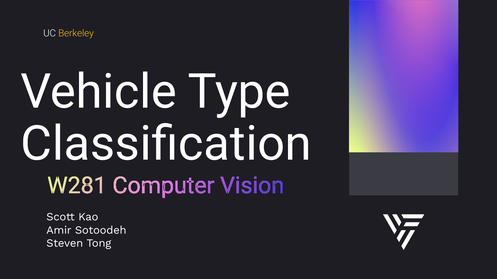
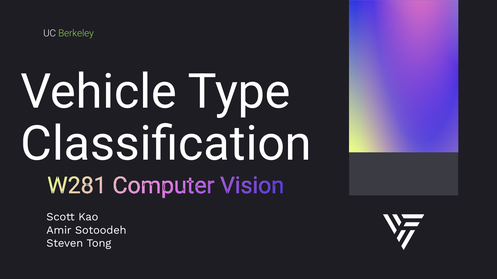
Berkeley colour: yellow -> light green
